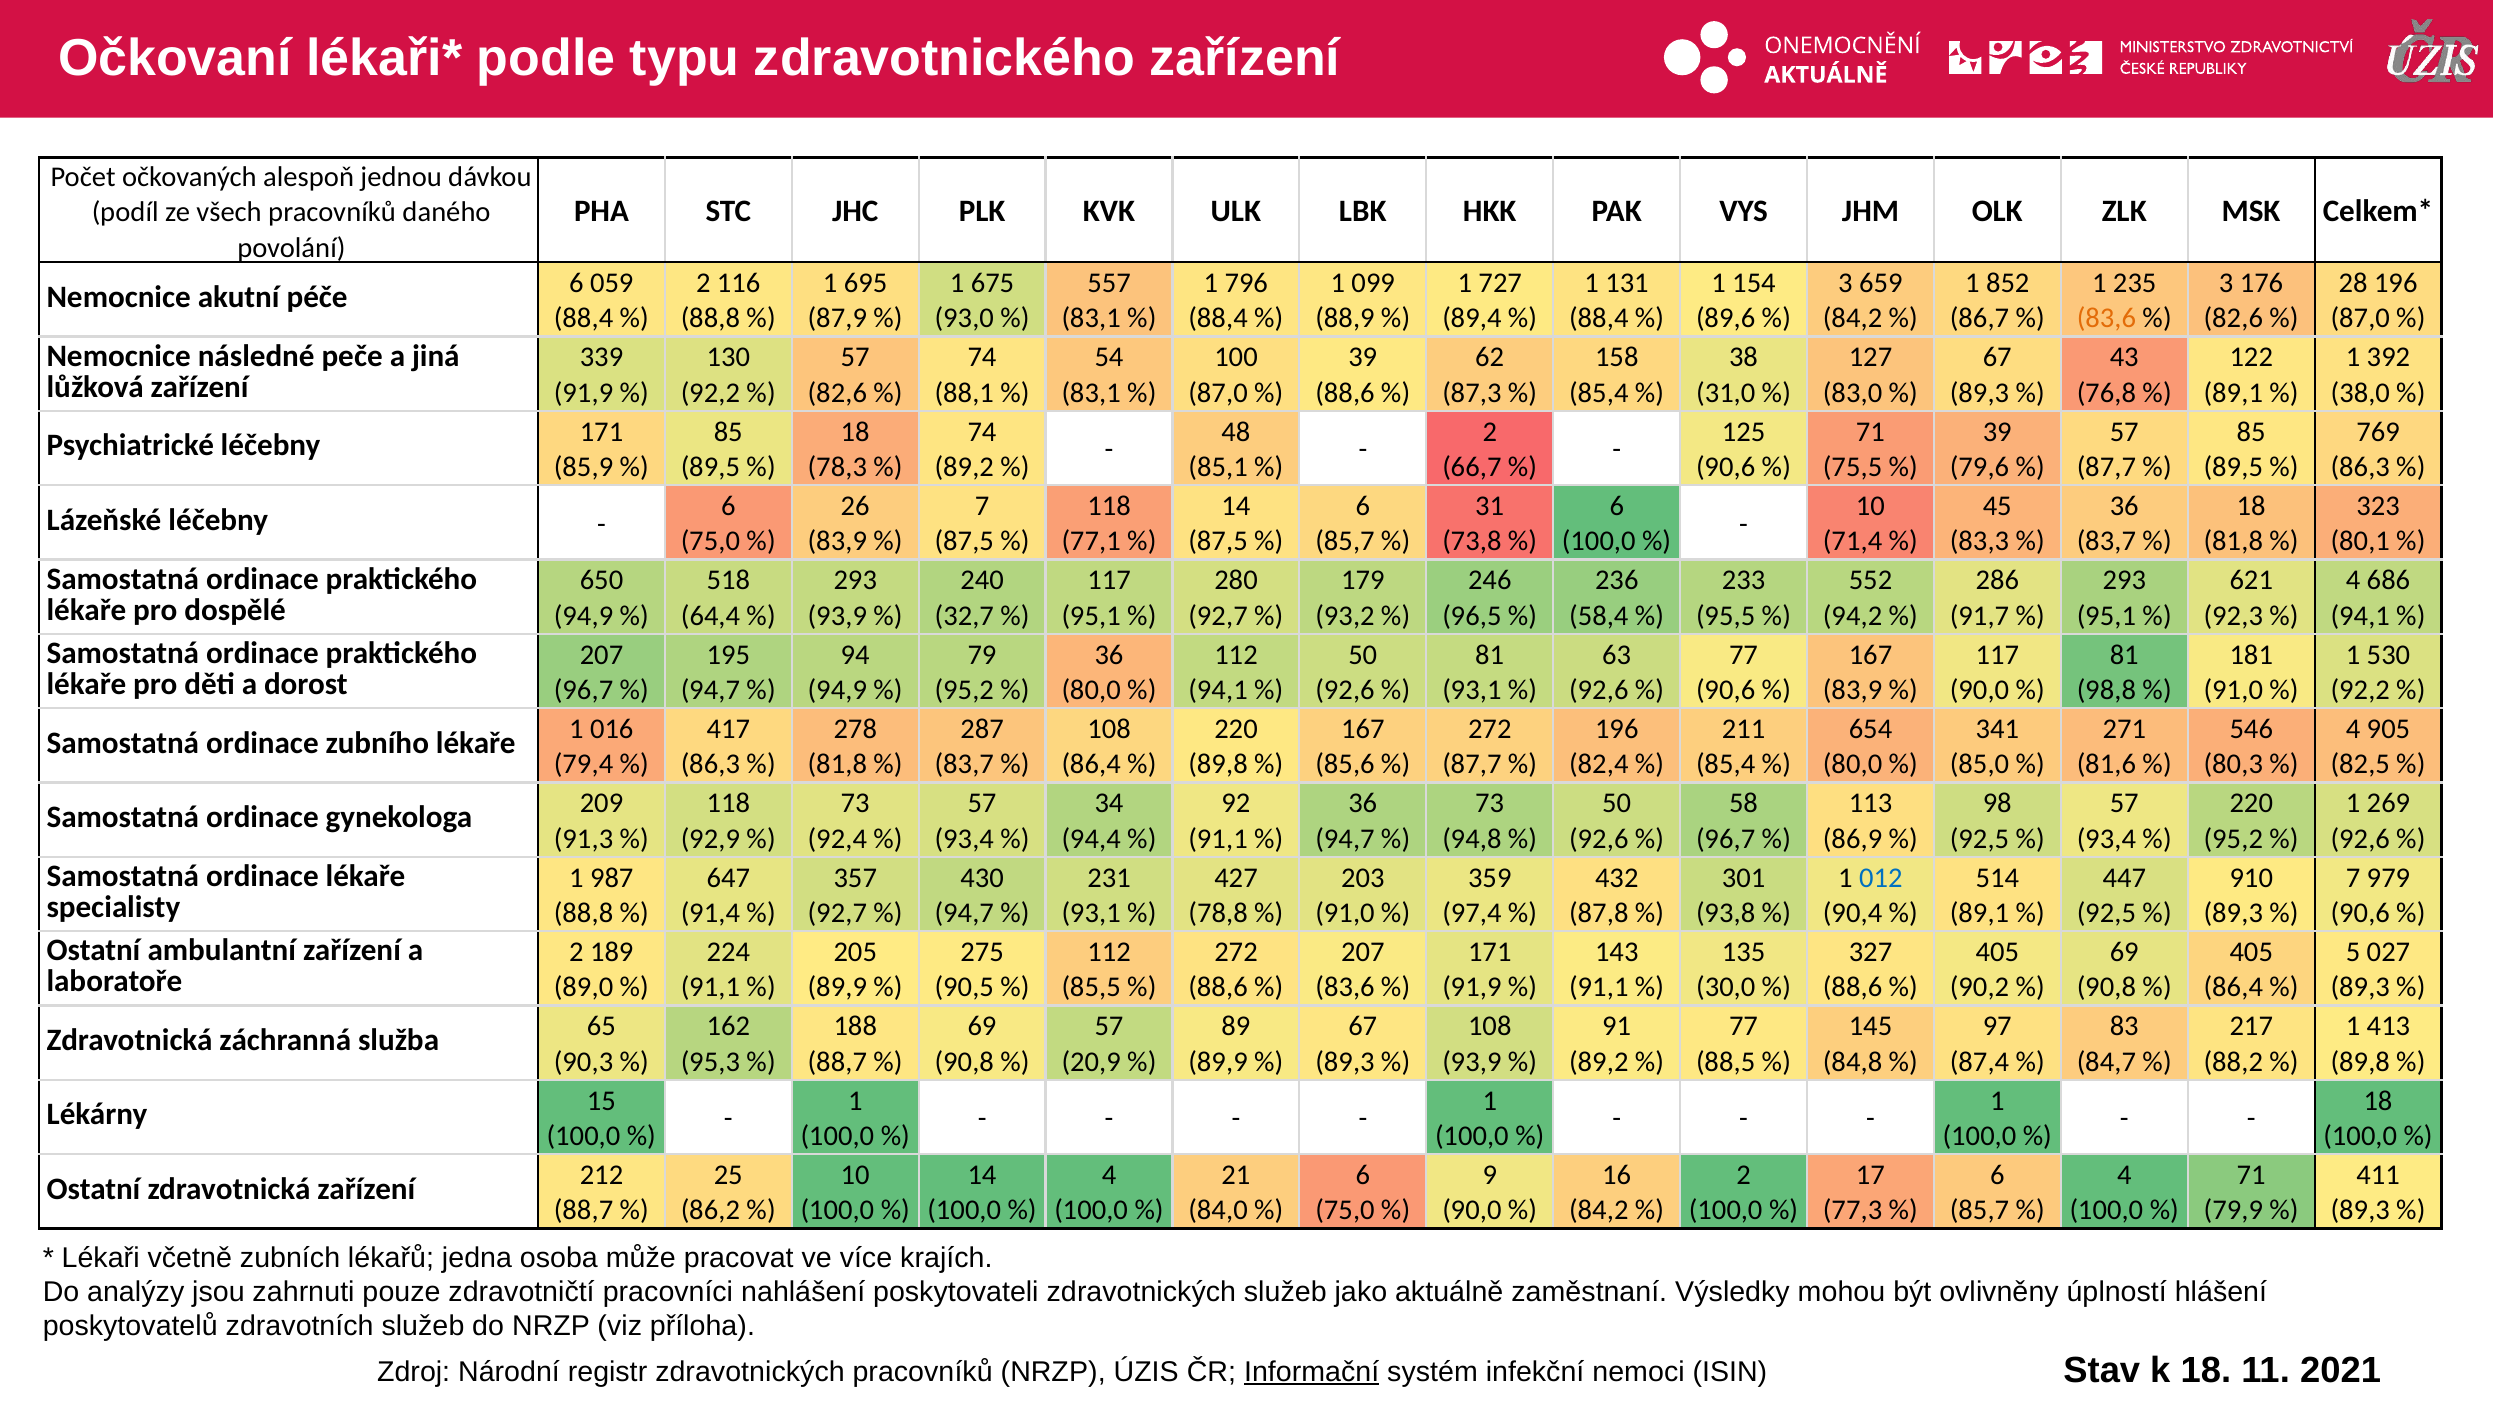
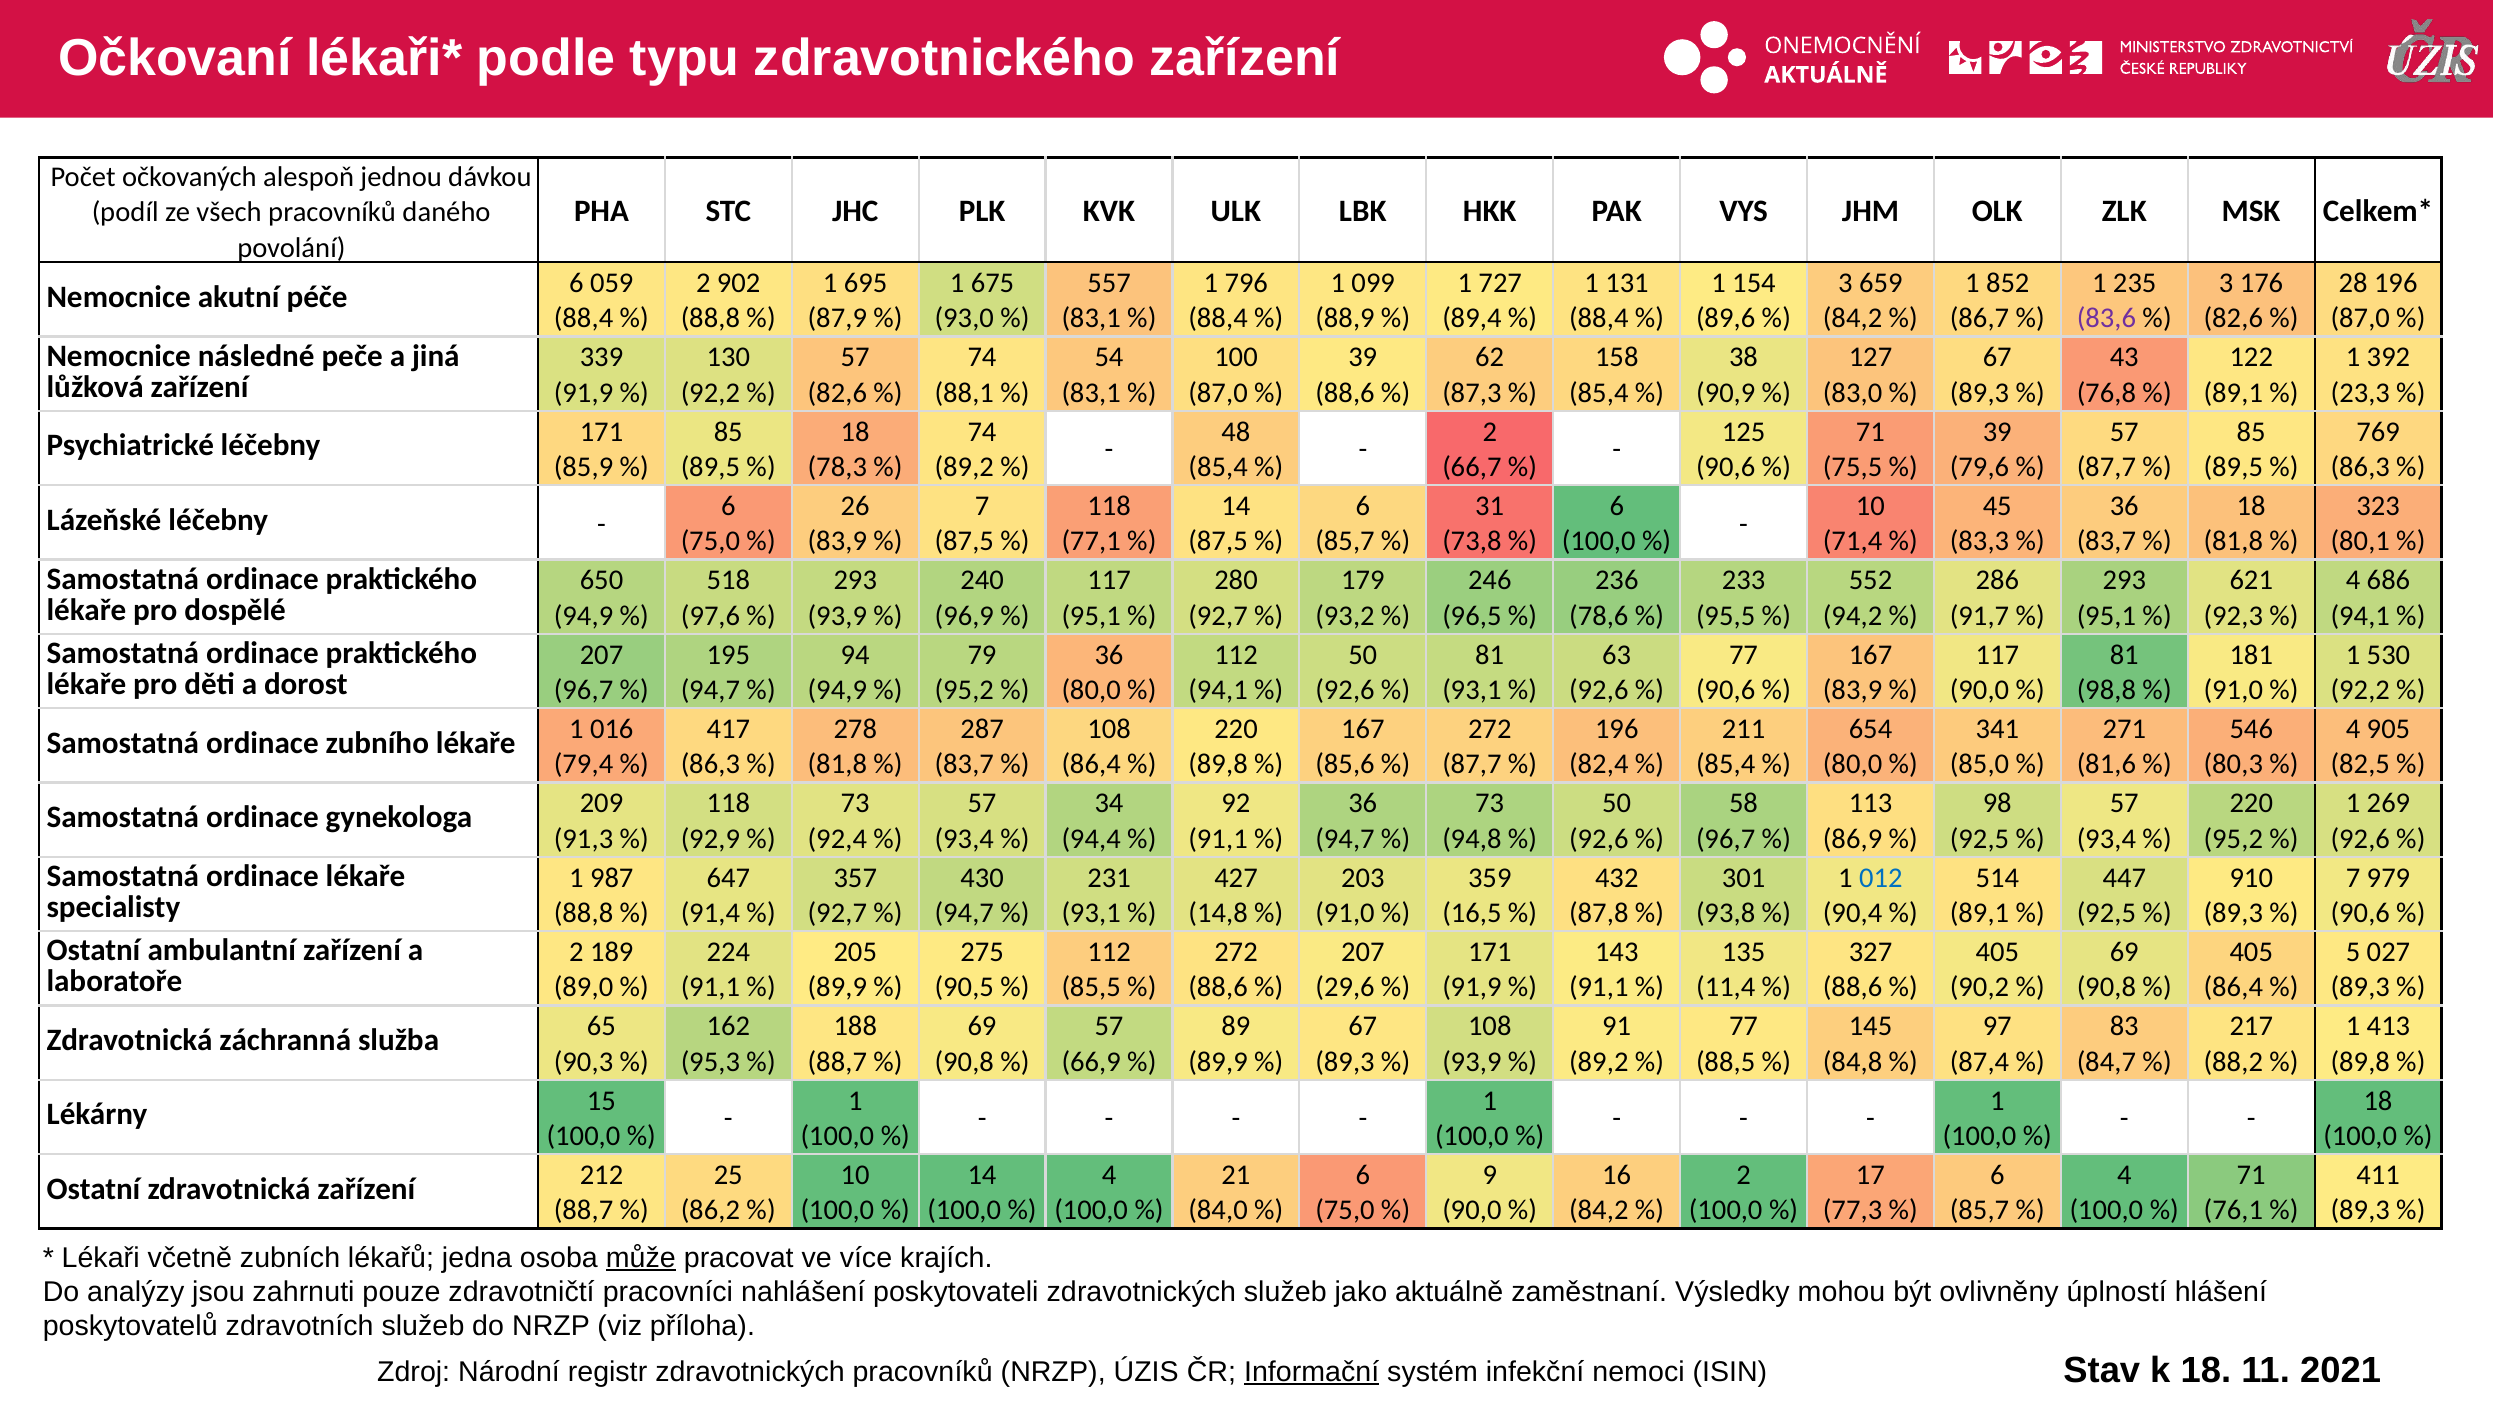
116: 116 -> 902
83,6 at (2106, 318) colour: orange -> purple
31,0: 31,0 -> 90,9
38,0: 38,0 -> 23,3
85,1 at (1218, 467): 85,1 -> 85,4
64,4: 64,4 -> 97,6
32,7: 32,7 -> 96,9
58,4: 58,4 -> 78,6
78,8: 78,8 -> 14,8
97,4: 97,4 -> 16,5
83,6 at (1345, 987): 83,6 -> 29,6
30,0: 30,0 -> 11,4
20,9: 20,9 -> 66,9
79,9: 79,9 -> 76,1
může underline: none -> present
